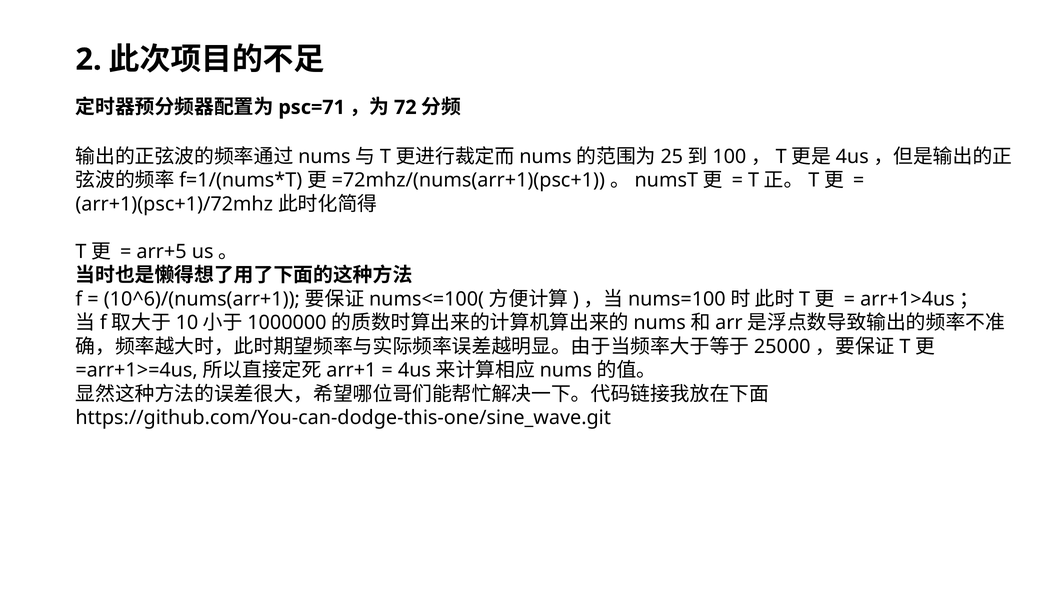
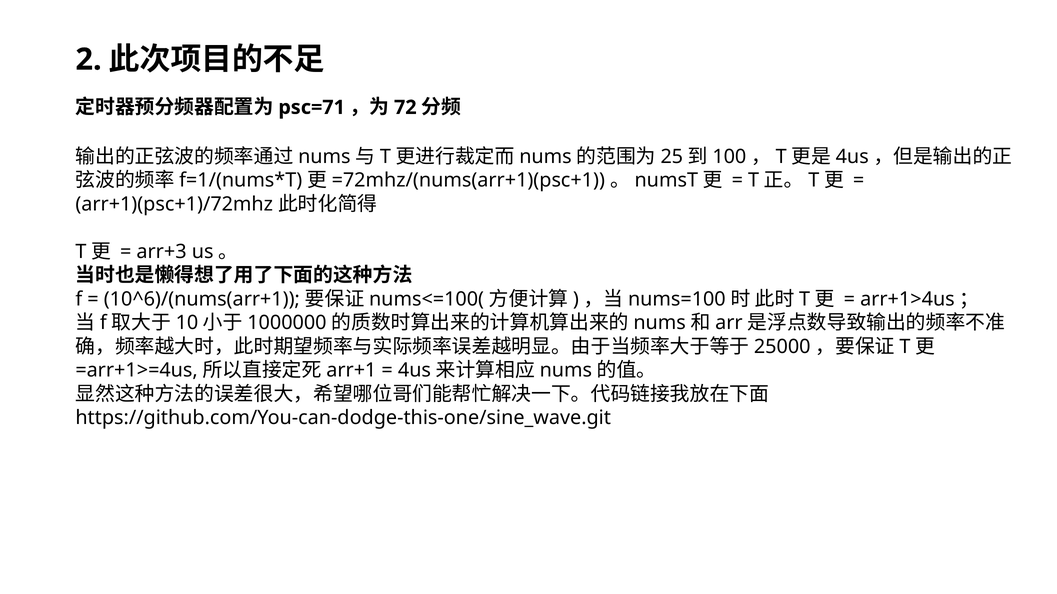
arr+5: arr+5 -> arr+3
